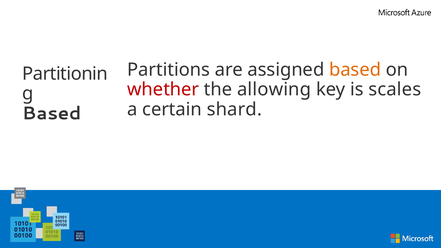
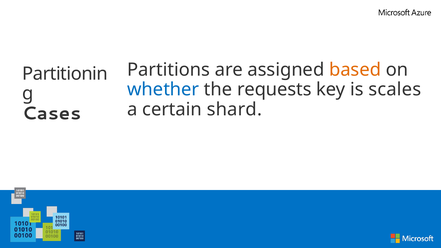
whether colour: red -> blue
allowing: allowing -> requests
Based at (52, 113): Based -> Cases
